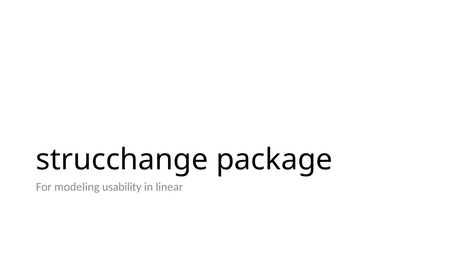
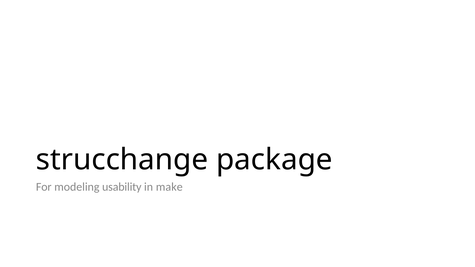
linear: linear -> make
